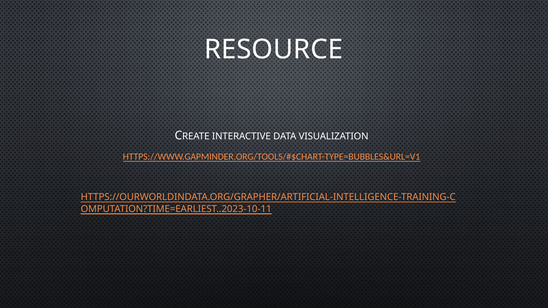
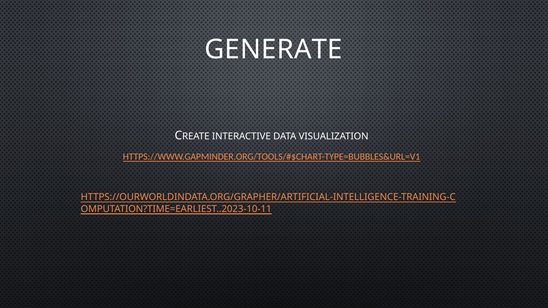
RESOURCE: RESOURCE -> GENERATE
